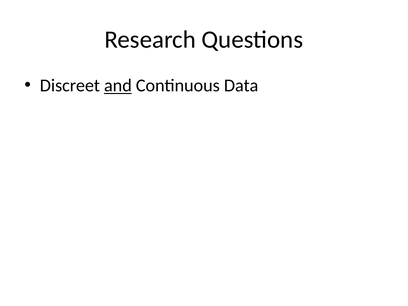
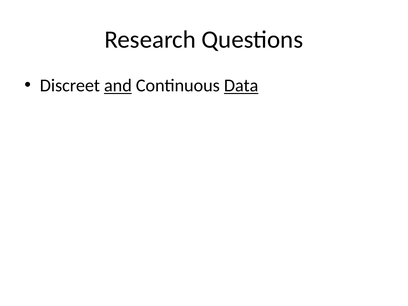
Data underline: none -> present
